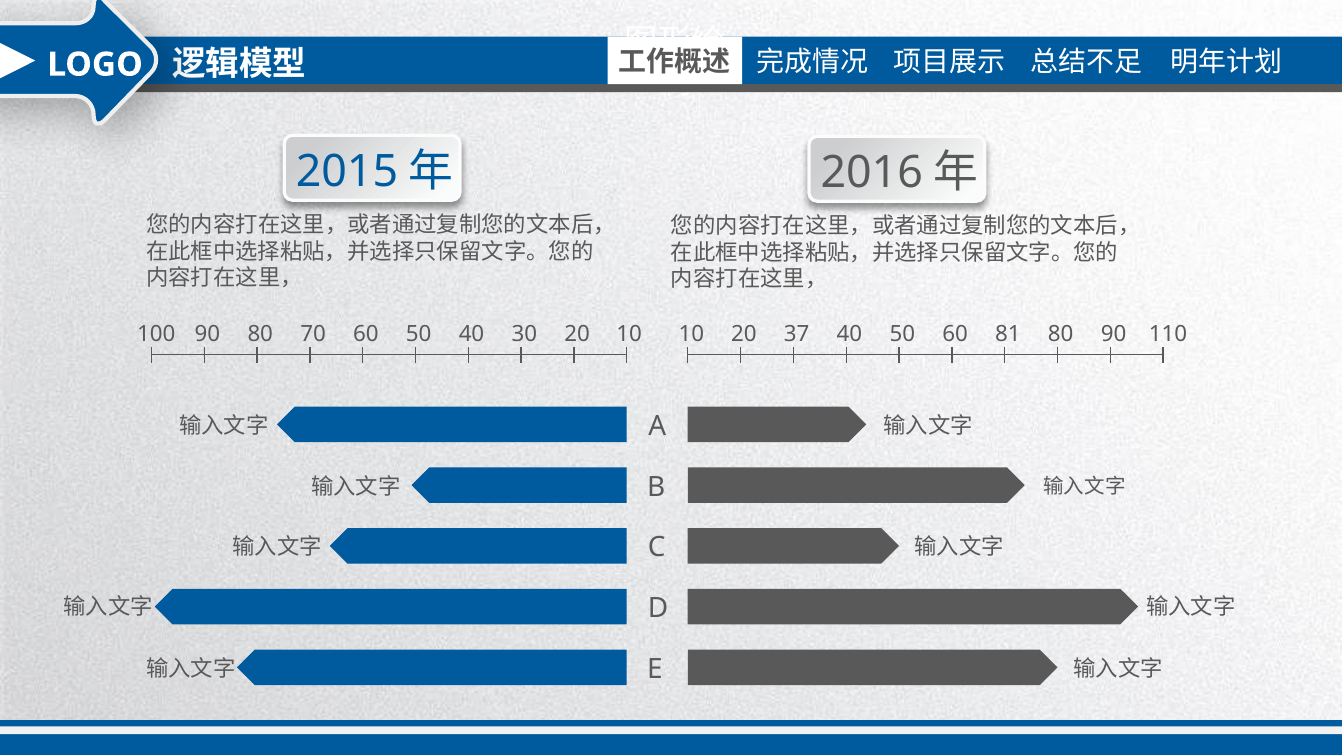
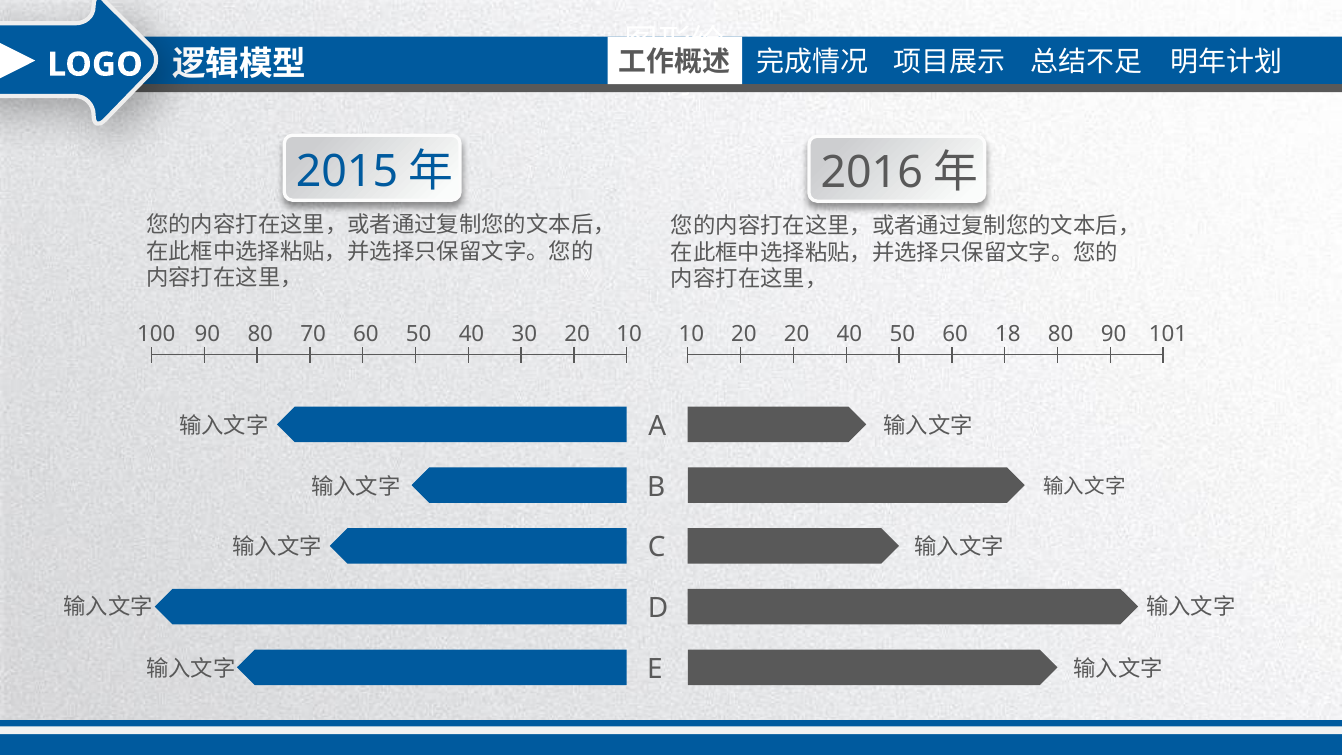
20 37: 37 -> 20
81: 81 -> 18
110: 110 -> 101
